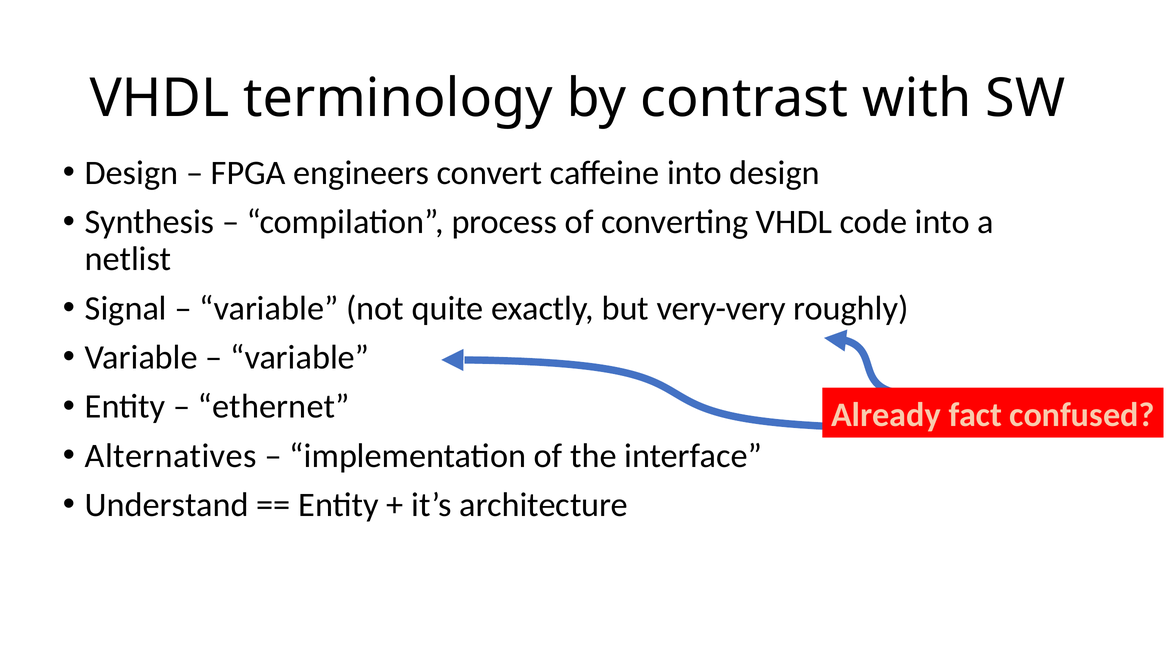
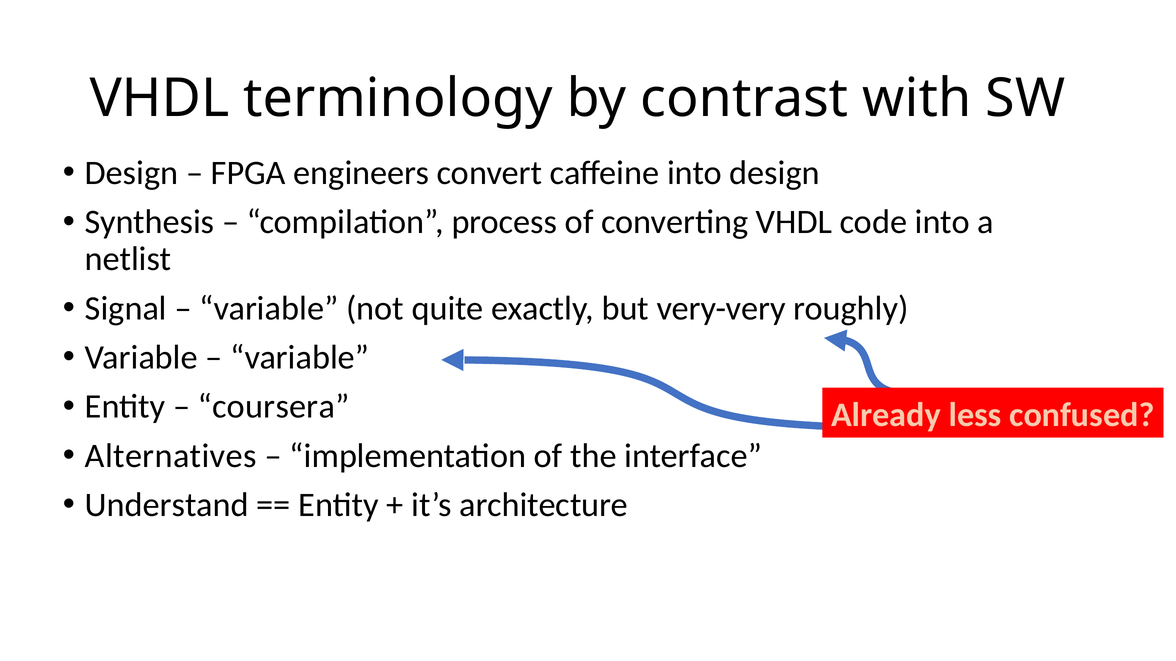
ethernet: ethernet -> coursera
fact: fact -> less
